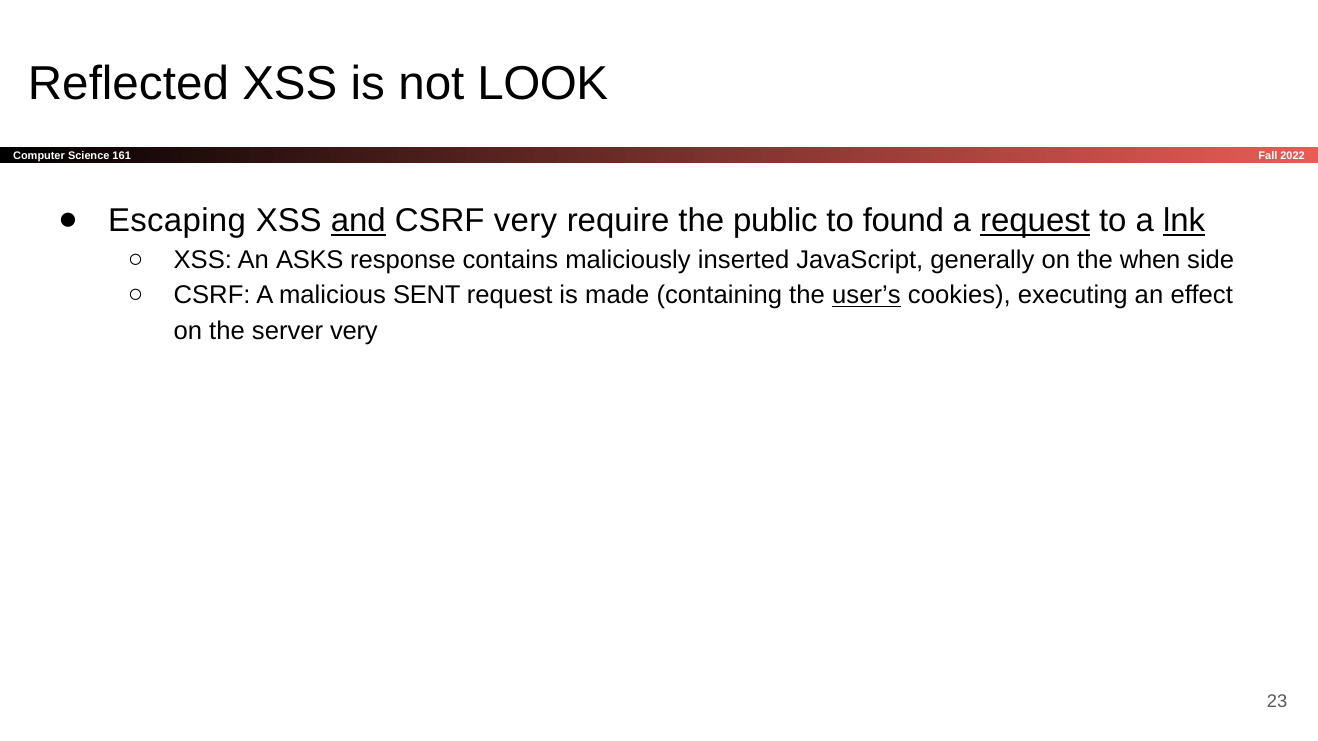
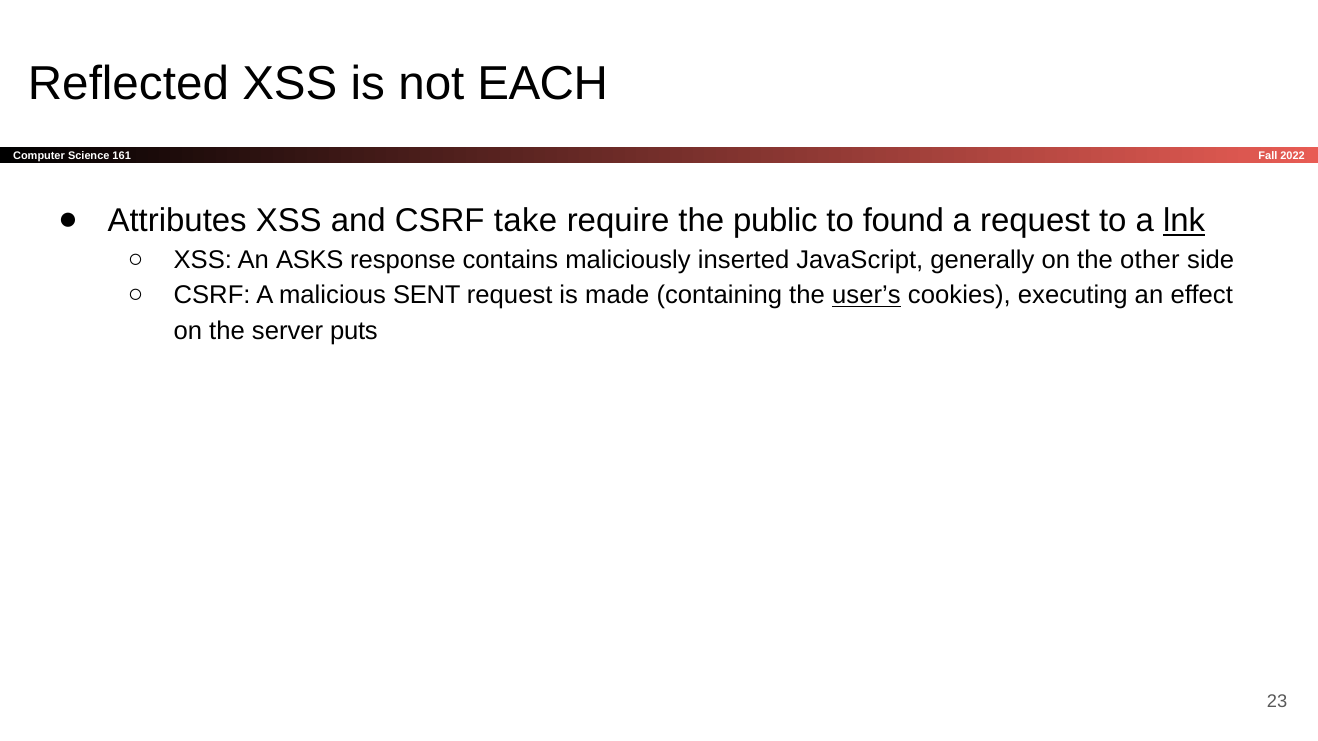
LOOK: LOOK -> EACH
Escaping: Escaping -> Attributes
and underline: present -> none
CSRF very: very -> take
request at (1035, 221) underline: present -> none
when: when -> other
server very: very -> puts
